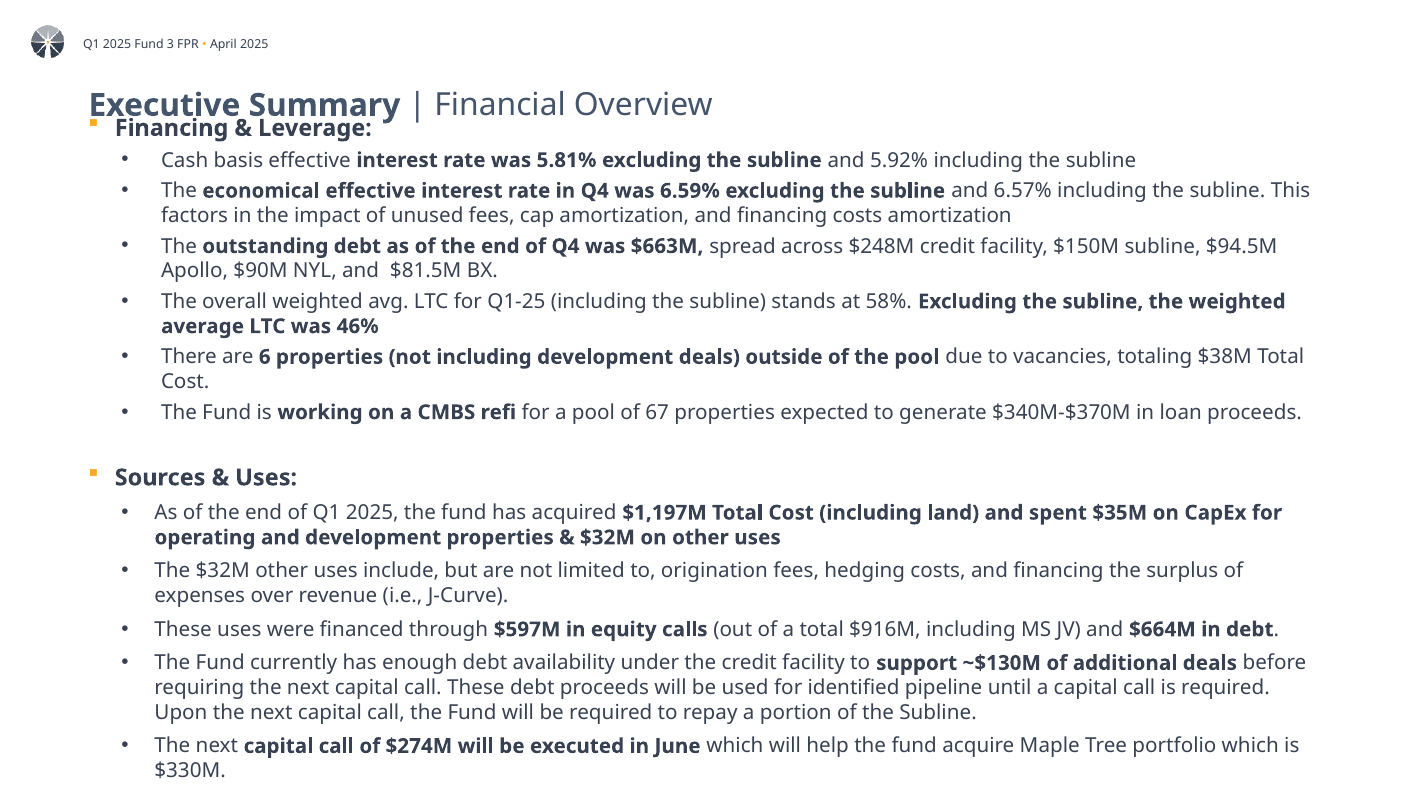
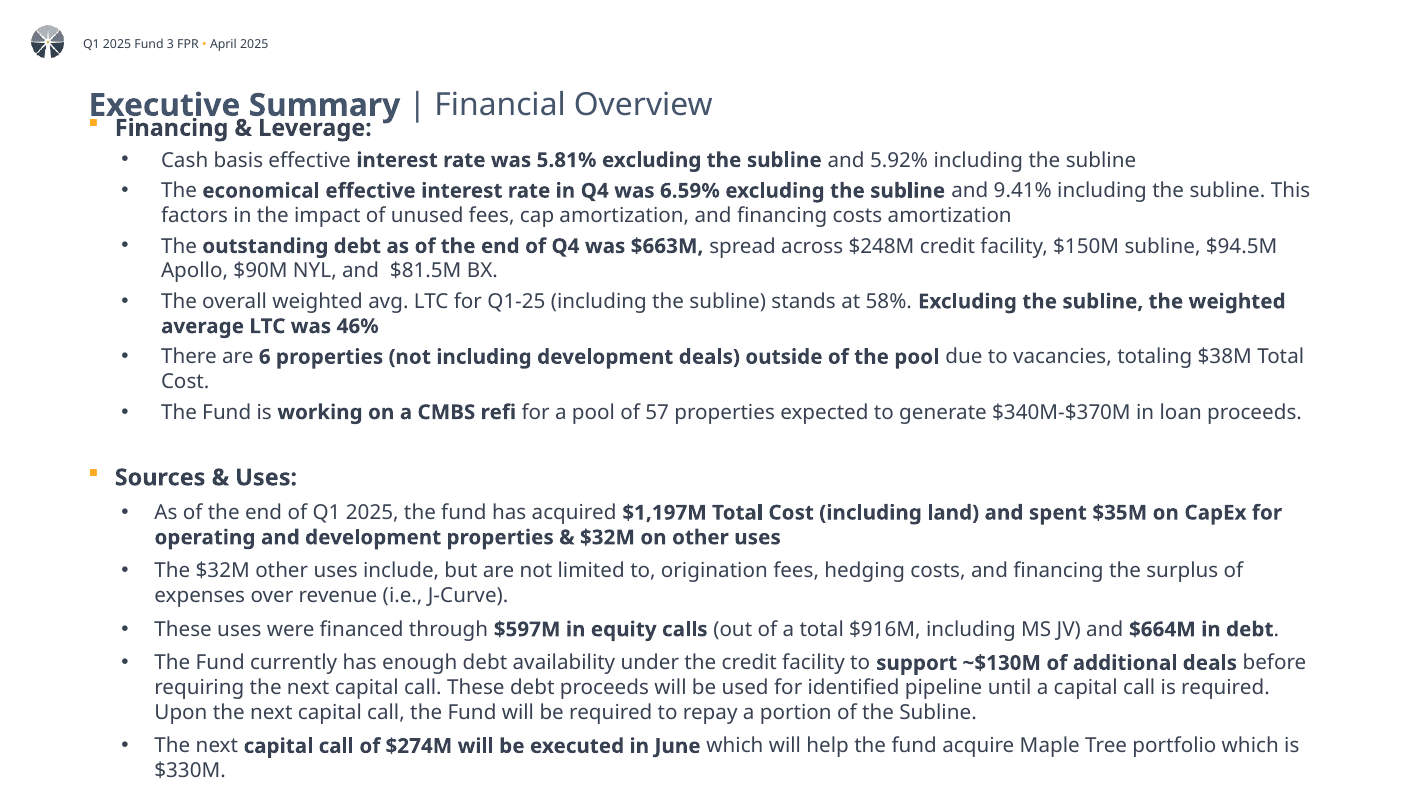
6.57%: 6.57% -> 9.41%
67: 67 -> 57
